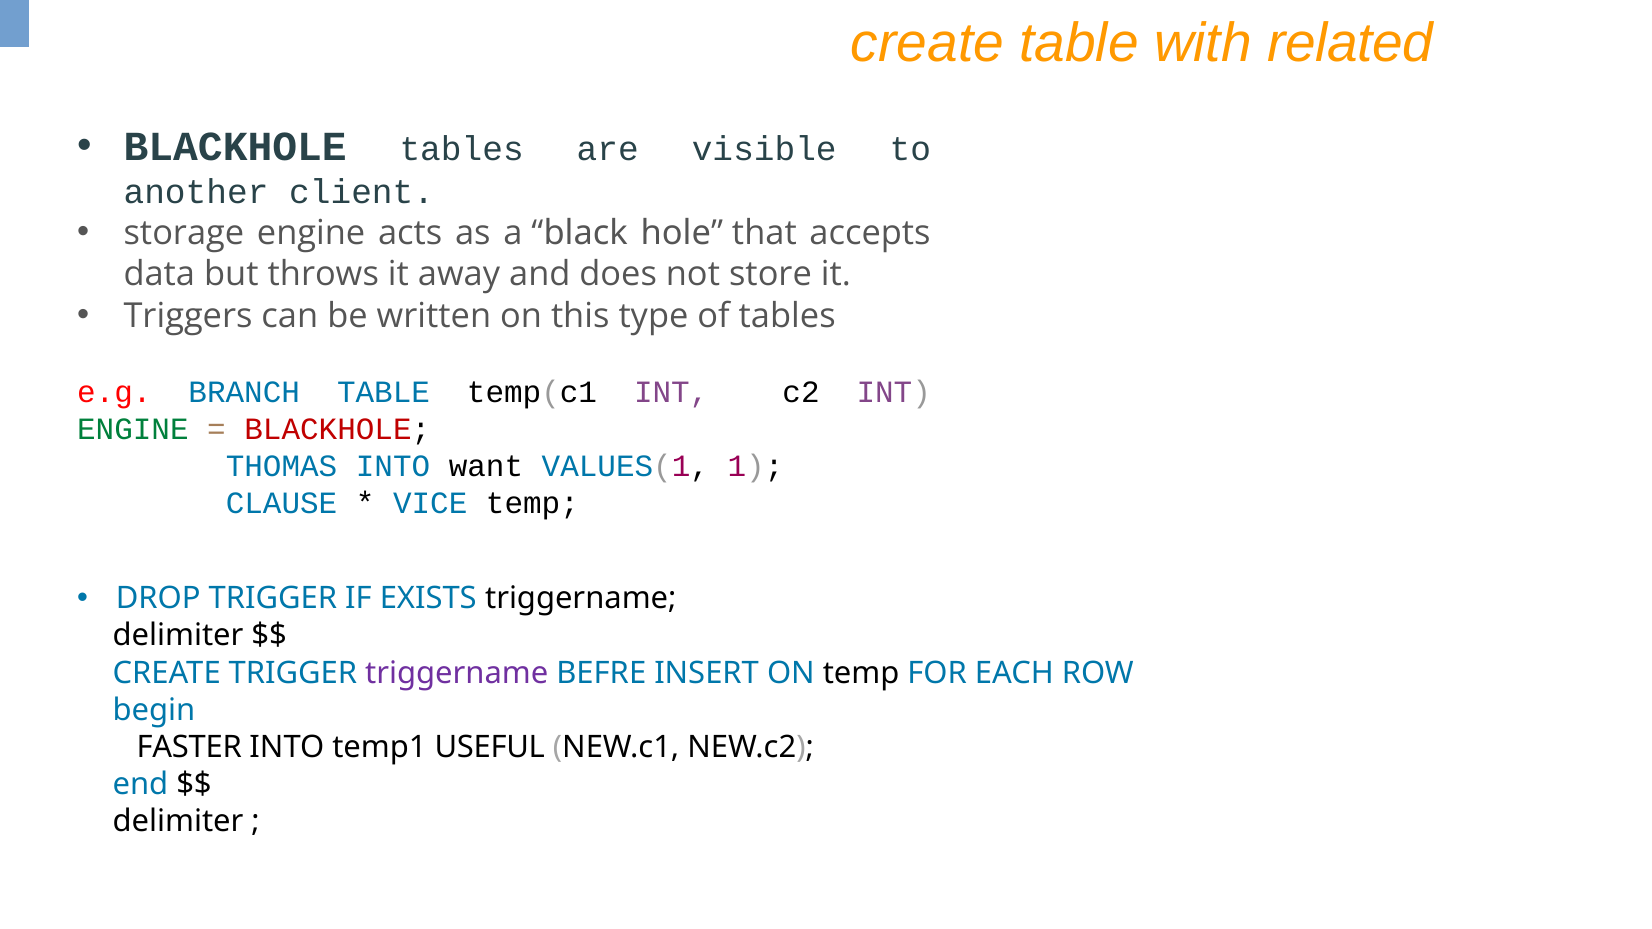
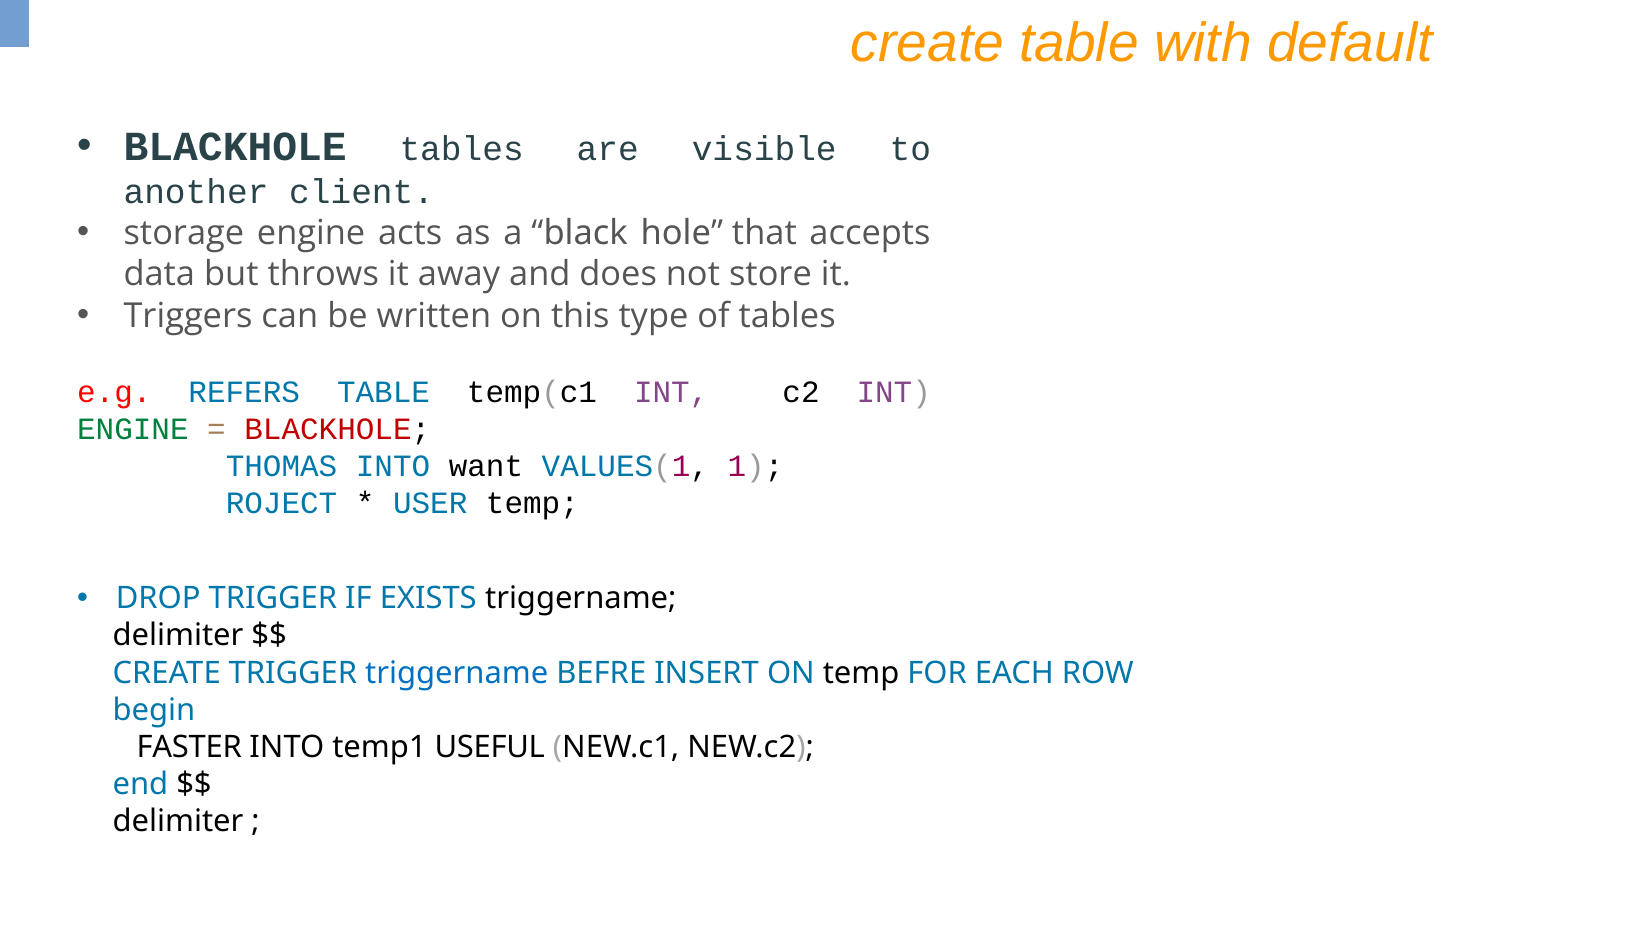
related: related -> default
BRANCH: BRANCH -> REFERS
CLAUSE: CLAUSE -> ROJECT
VICE: VICE -> USER
triggername at (457, 673) colour: purple -> blue
